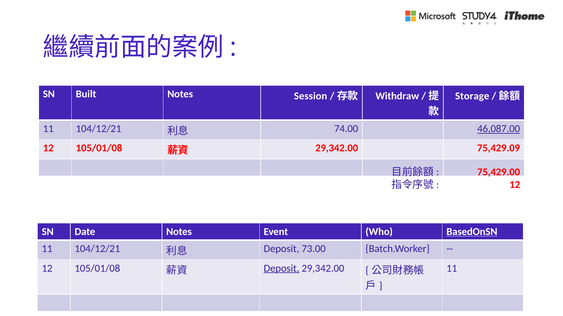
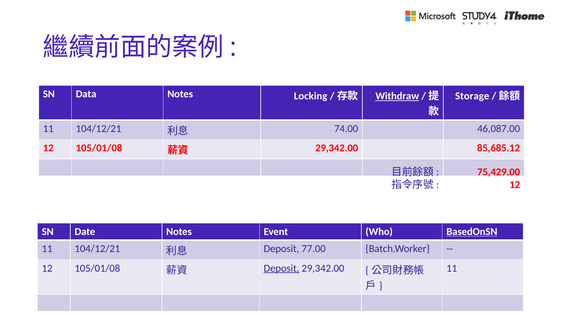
Built: Built -> Data
Session: Session -> Locking
Withdraw underline: none -> present
46,087.00 underline: present -> none
75,429.09: 75,429.09 -> 85,685.12
73.00: 73.00 -> 77.00
